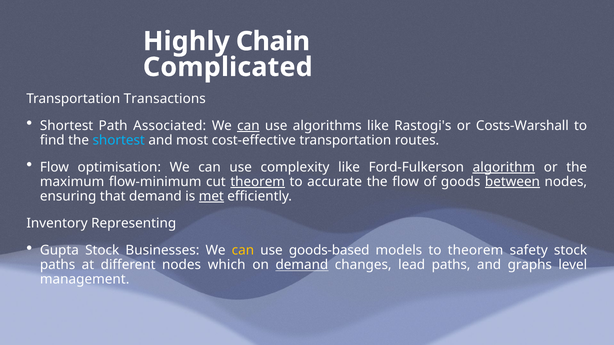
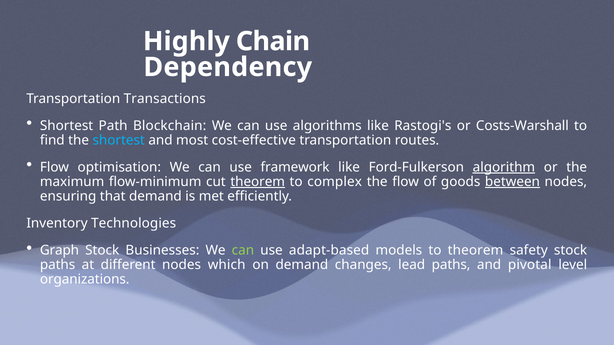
Complicated: Complicated -> Dependency
Associated: Associated -> Blockchain
can at (248, 126) underline: present -> none
complexity: complexity -> framework
accurate: accurate -> complex
met underline: present -> none
Representing: Representing -> Technologies
Gupta: Gupta -> Graph
can at (243, 251) colour: yellow -> light green
goods-based: goods-based -> adapt-based
demand at (302, 265) underline: present -> none
graphs: graphs -> pivotal
management: management -> organizations
